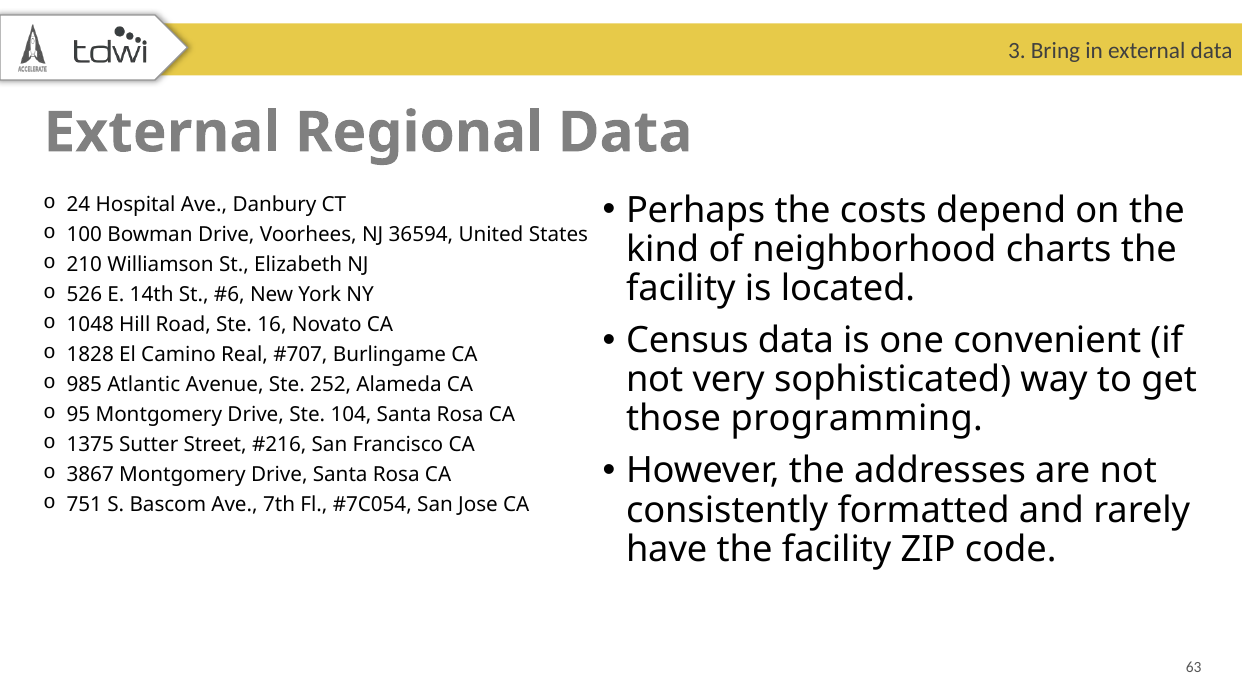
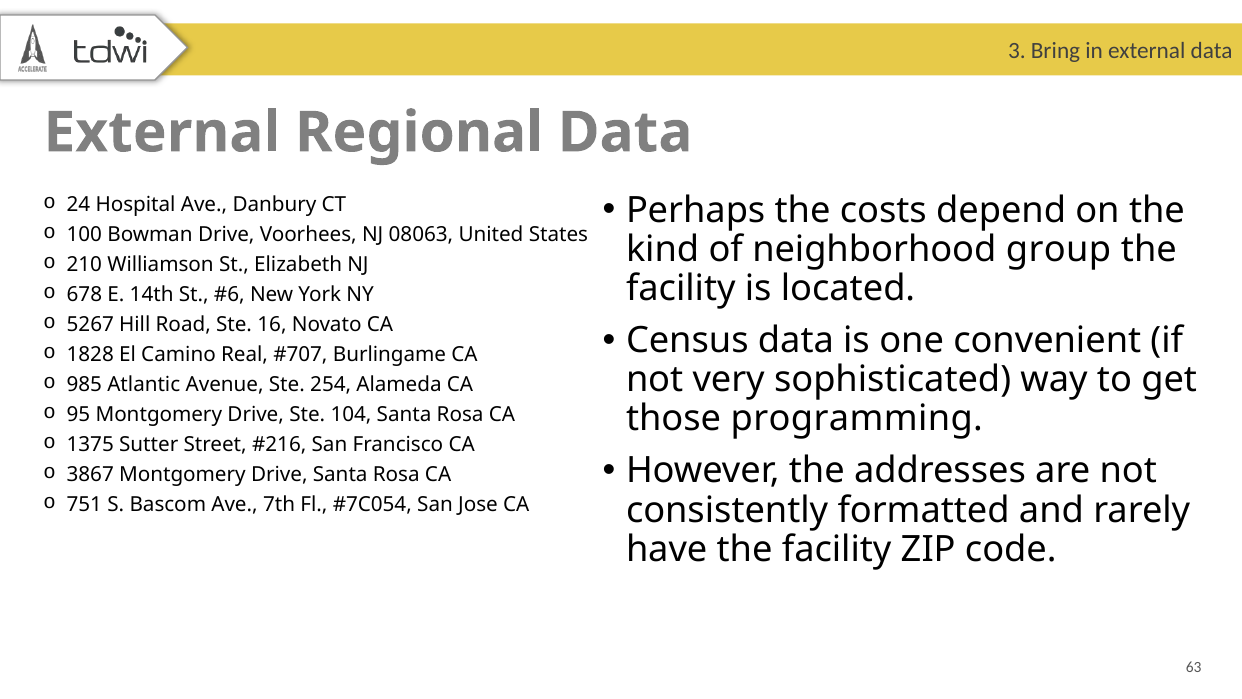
36594: 36594 -> 08063
charts: charts -> group
526: 526 -> 678
1048: 1048 -> 5267
252: 252 -> 254
